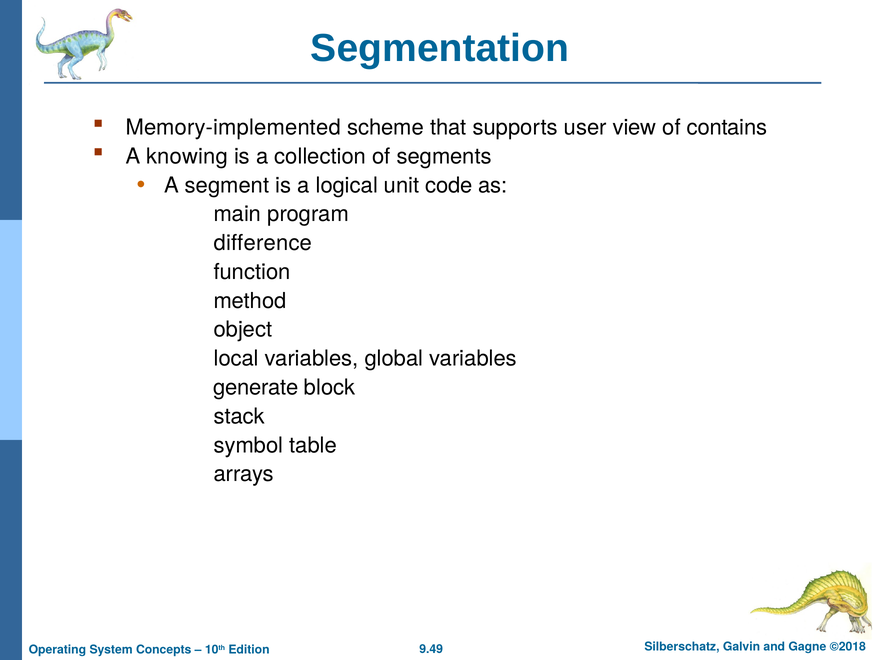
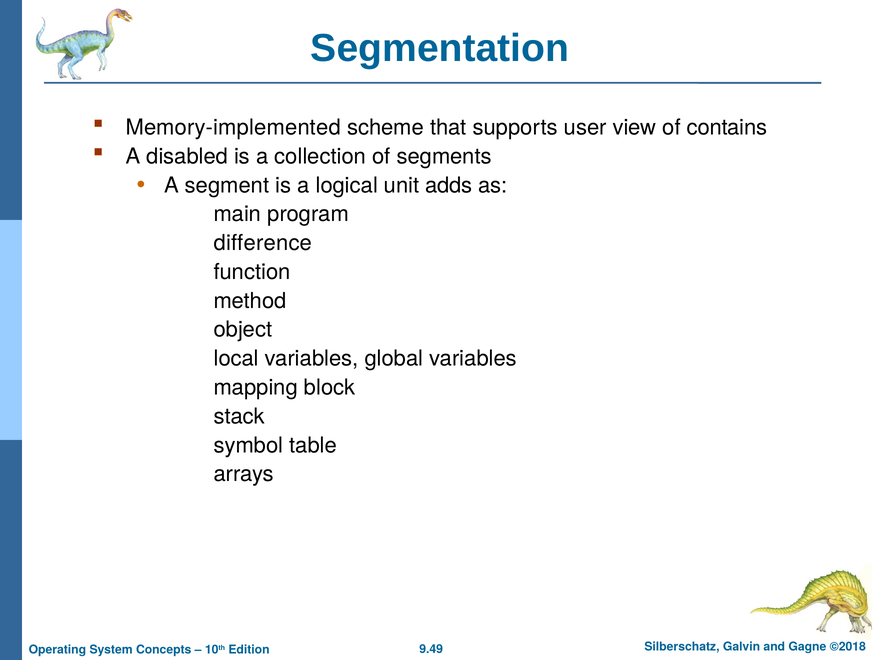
knowing: knowing -> disabled
code: code -> adds
generate: generate -> mapping
